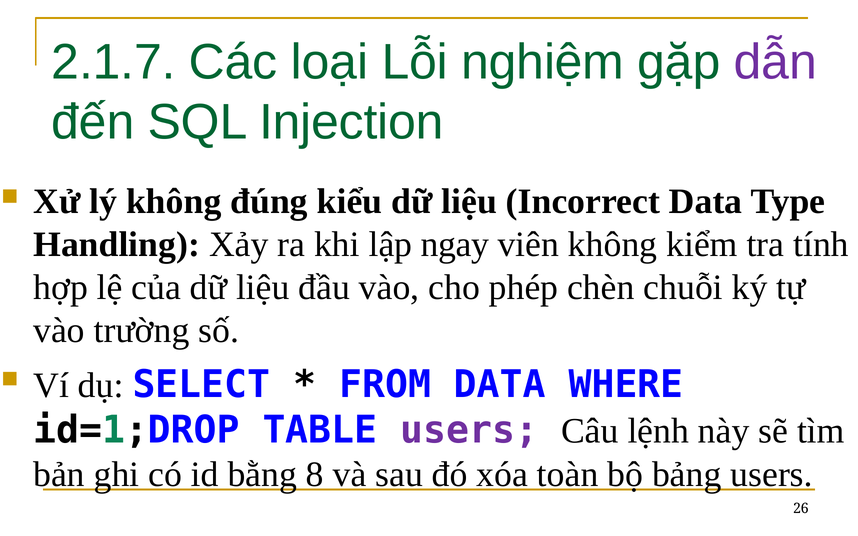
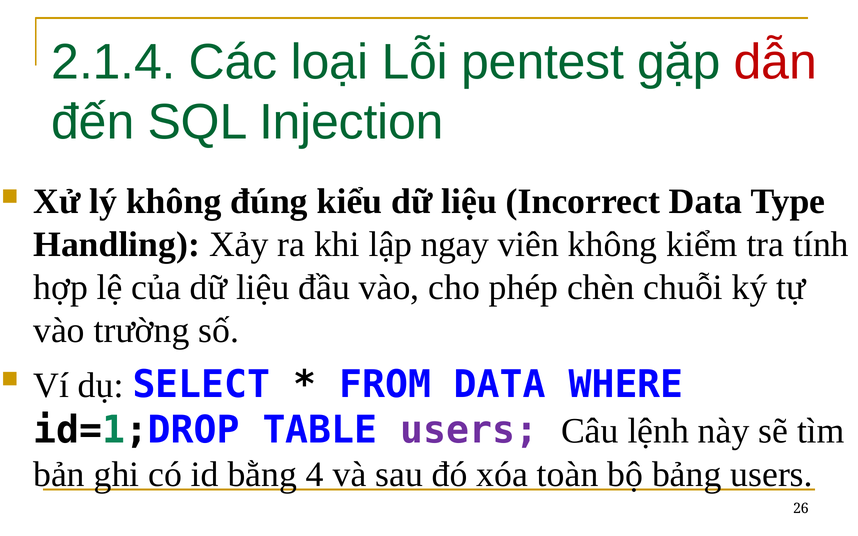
2.1.7: 2.1.7 -> 2.1.4
nghiệm: nghiệm -> pentest
dẫn colour: purple -> red
8: 8 -> 4
